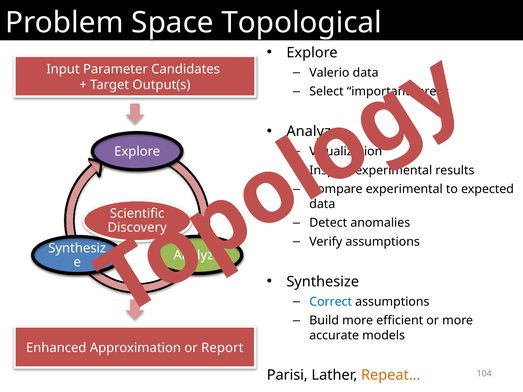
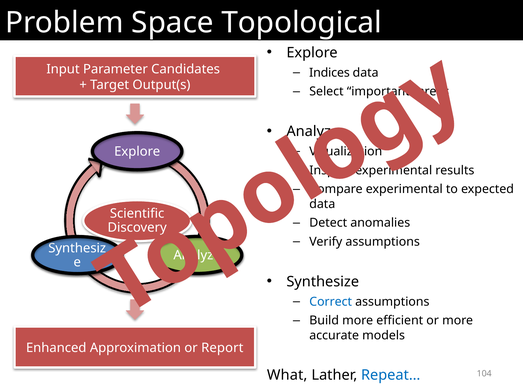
Valerio: Valerio -> Indices
Parisi: Parisi -> What
Repeat… colour: orange -> blue
